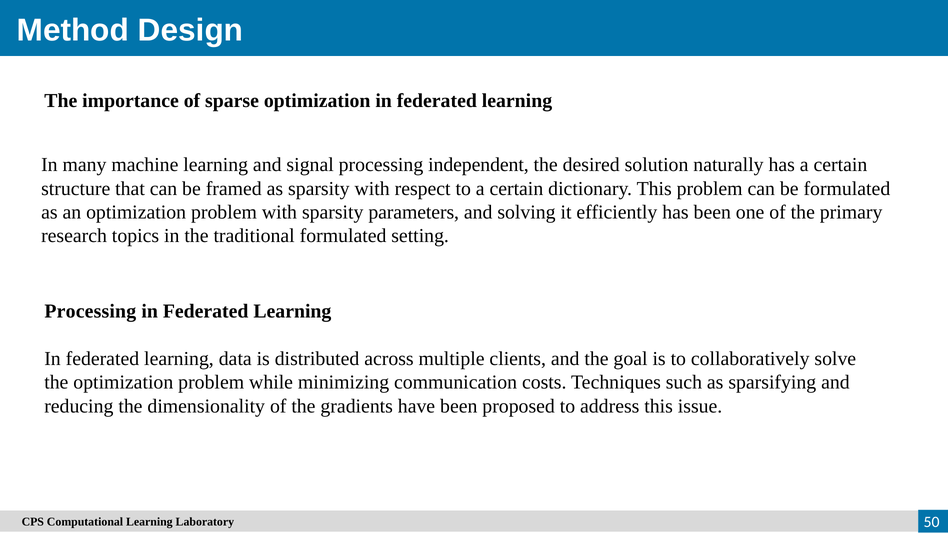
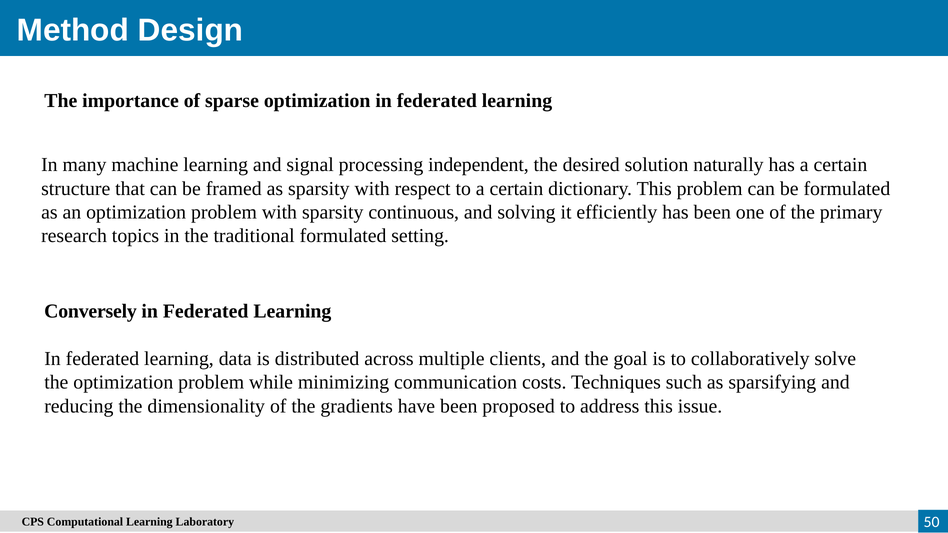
parameters: parameters -> continuous
Processing at (90, 311): Processing -> Conversely
